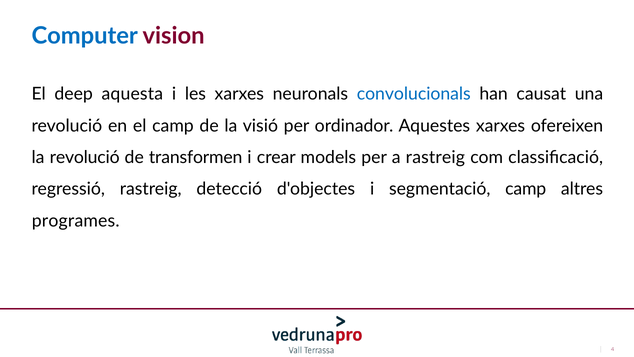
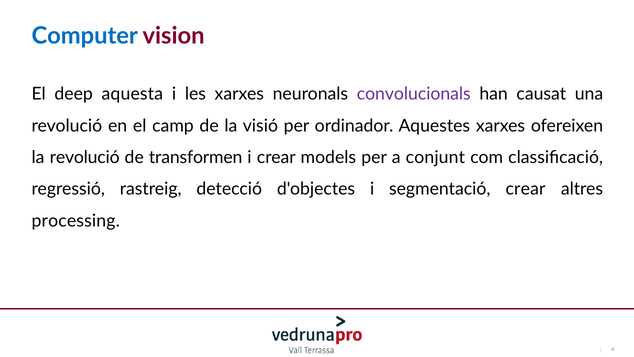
convolucionals colour: blue -> purple
a rastreig: rastreig -> conjunt
segmentació camp: camp -> crear
programes: programes -> processing
